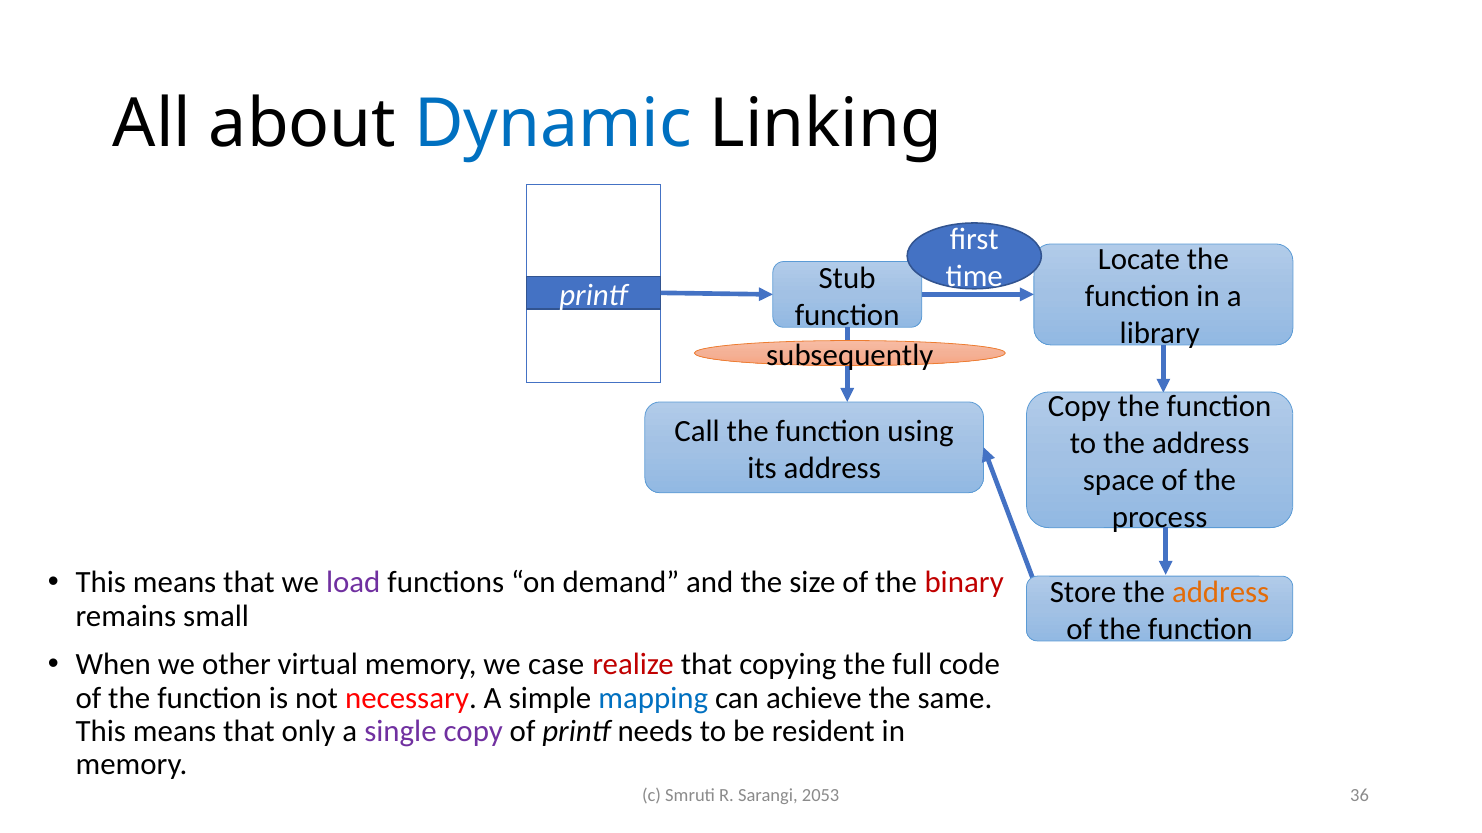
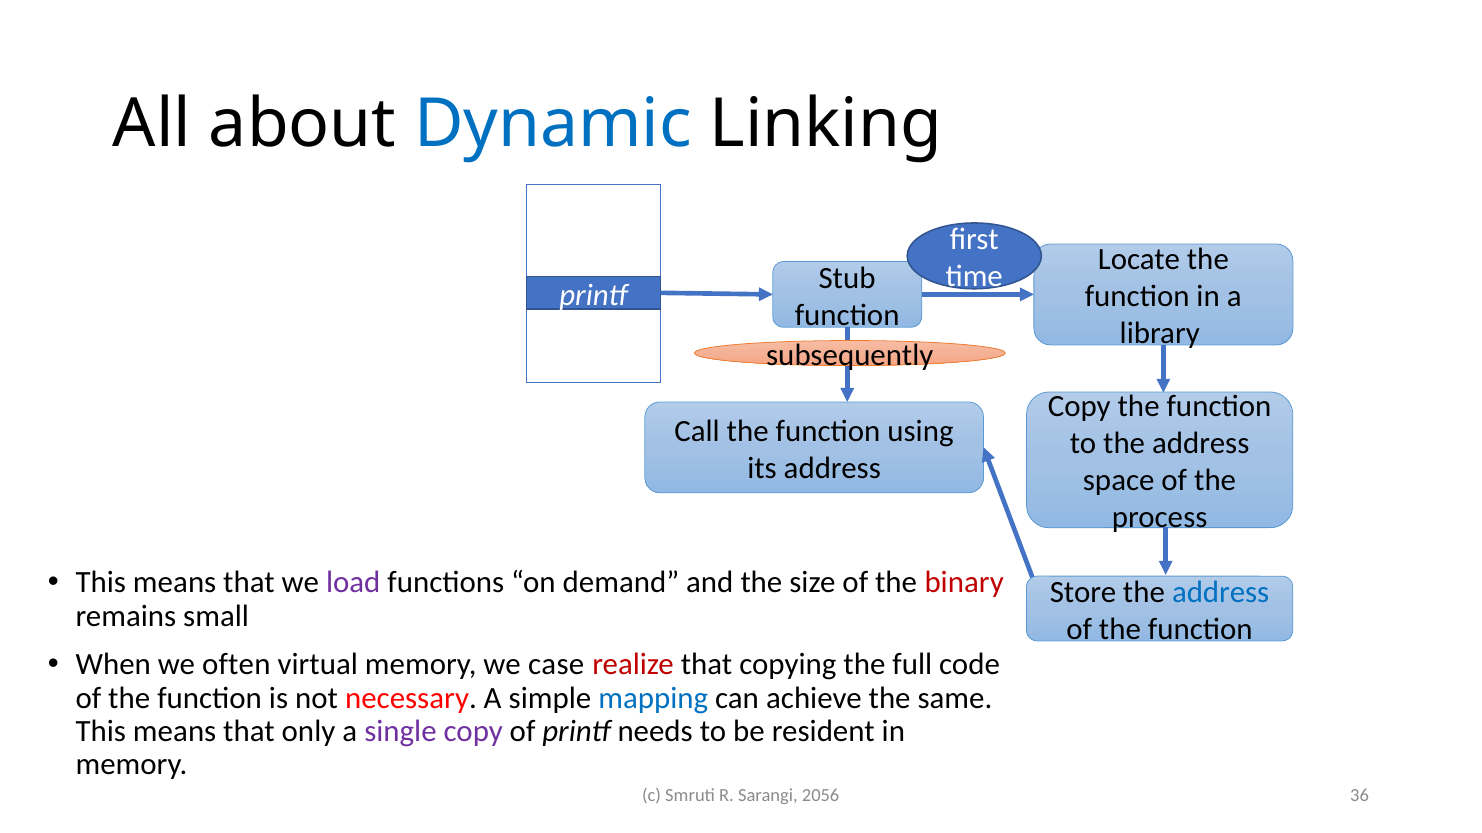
address at (1221, 593) colour: orange -> blue
other: other -> often
2053: 2053 -> 2056
